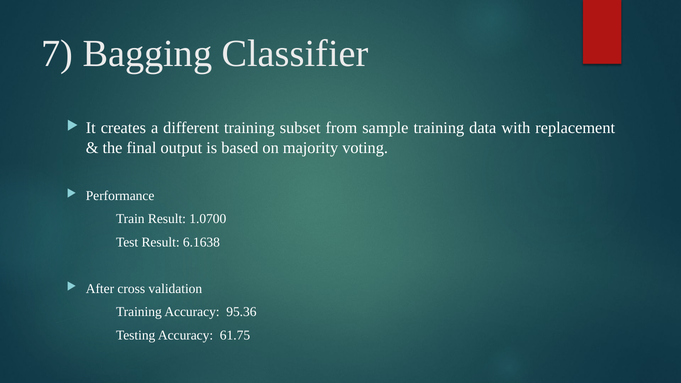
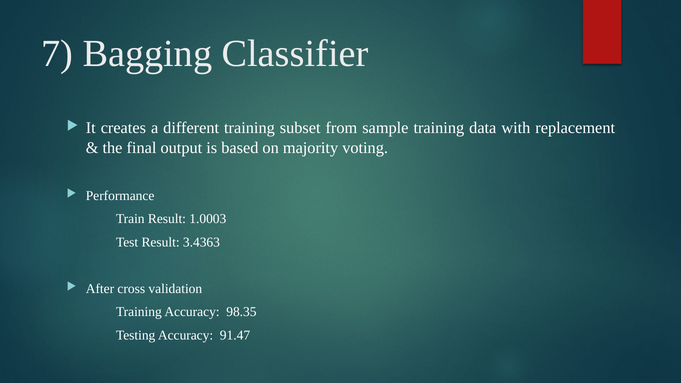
1.0700: 1.0700 -> 1.0003
6.1638: 6.1638 -> 3.4363
95.36: 95.36 -> 98.35
61.75: 61.75 -> 91.47
